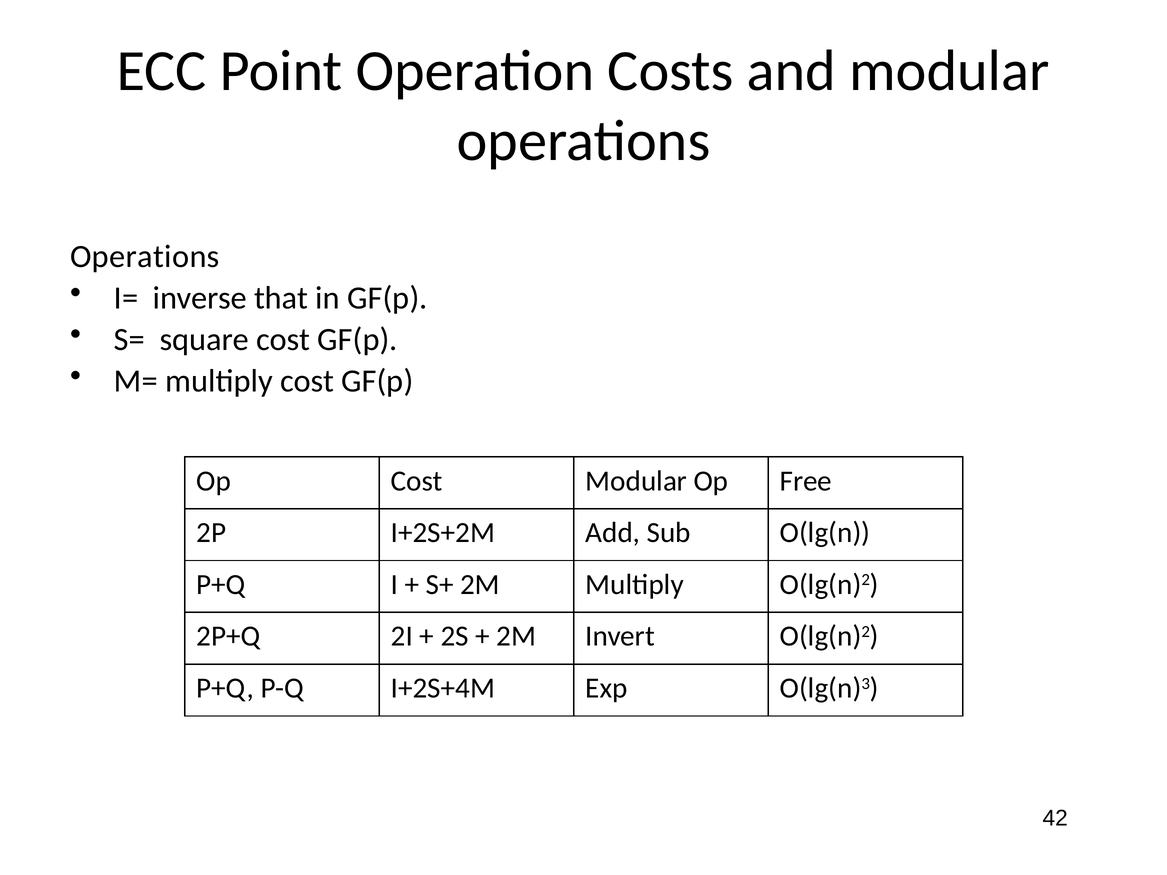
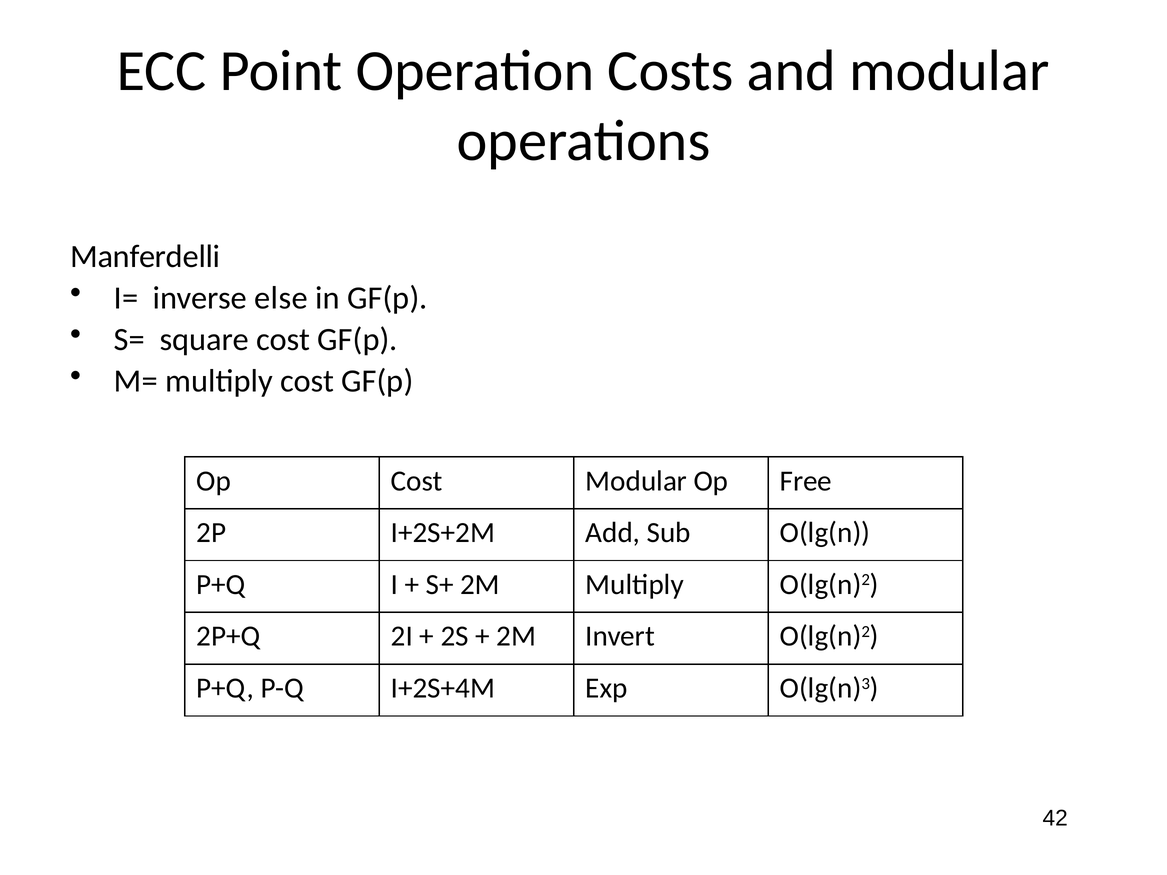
Operations at (145, 257): Operations -> Manferdelli
that: that -> else
